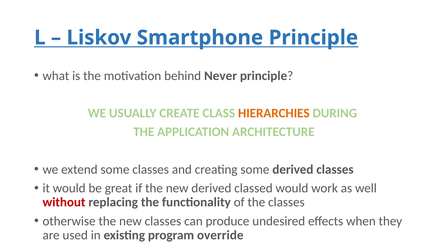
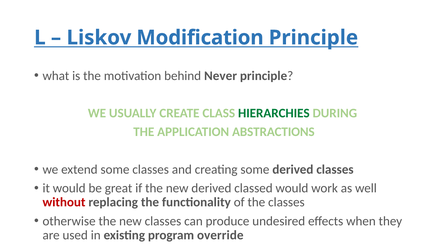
Smartphone: Smartphone -> Modification
HIERARCHIES colour: orange -> green
ARCHITECTURE: ARCHITECTURE -> ABSTRACTIONS
